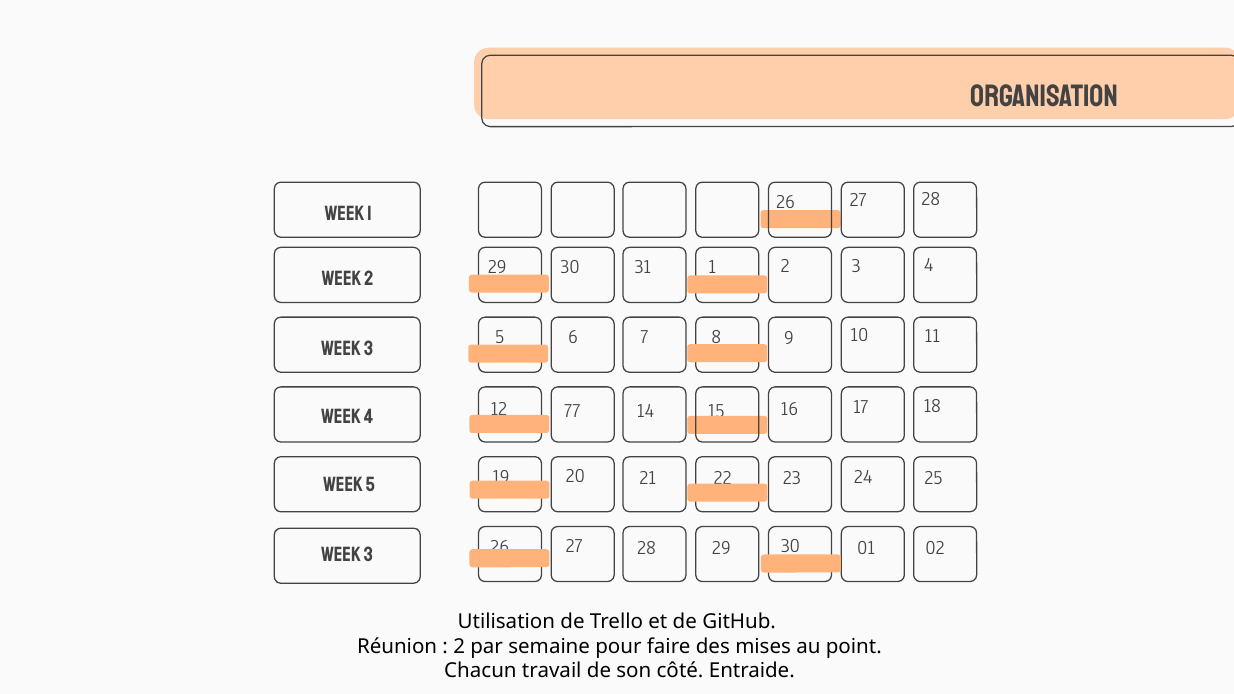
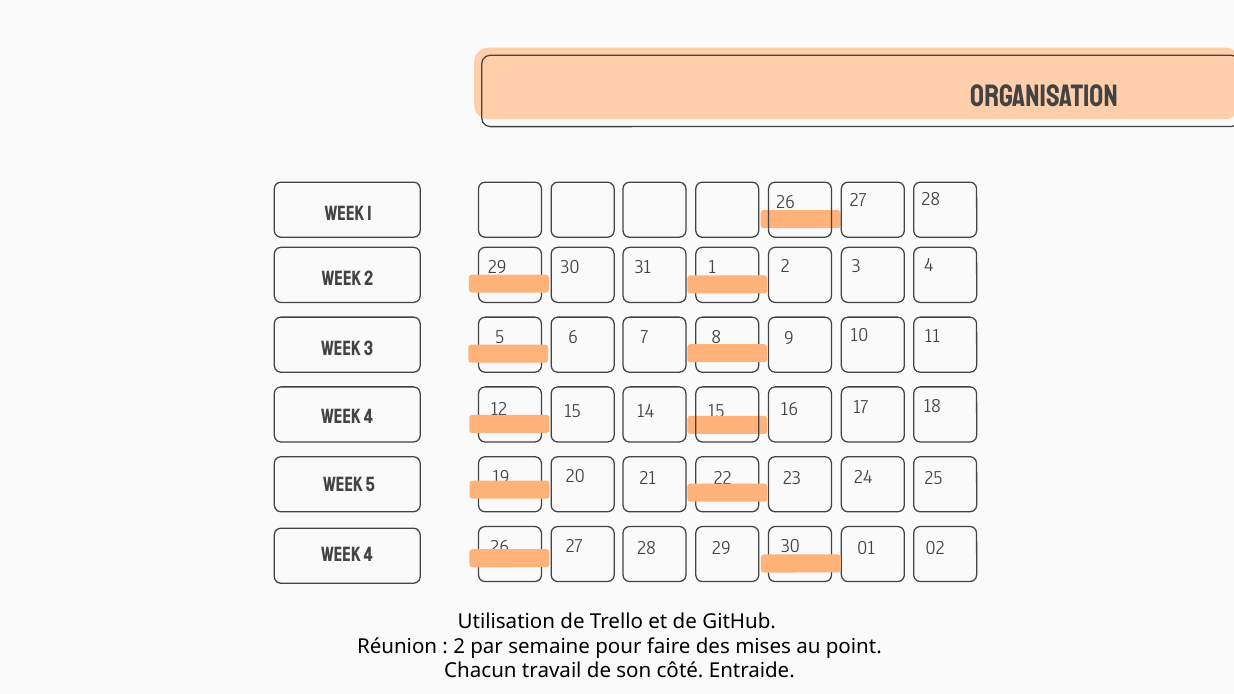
77 at (572, 411): 77 -> 15
3 at (368, 554): 3 -> 4
